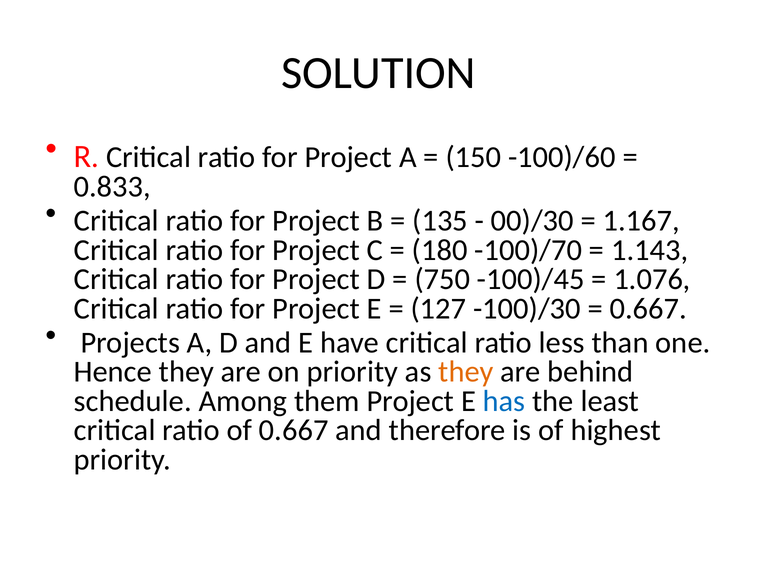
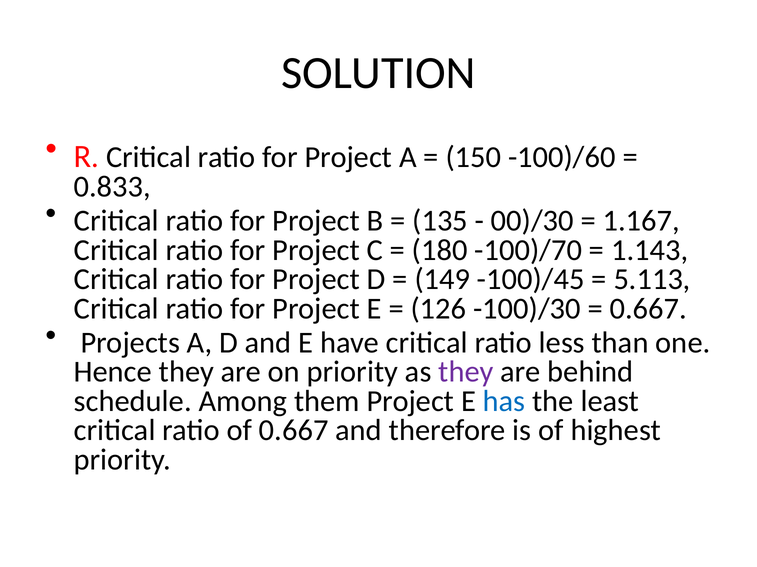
750: 750 -> 149
1.076: 1.076 -> 5.113
127: 127 -> 126
they at (466, 372) colour: orange -> purple
